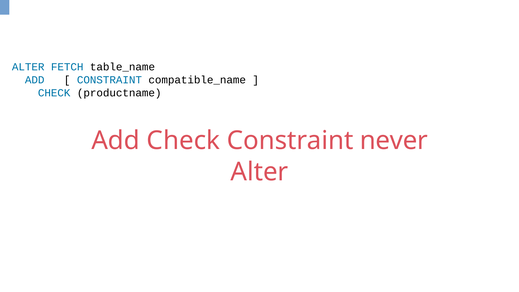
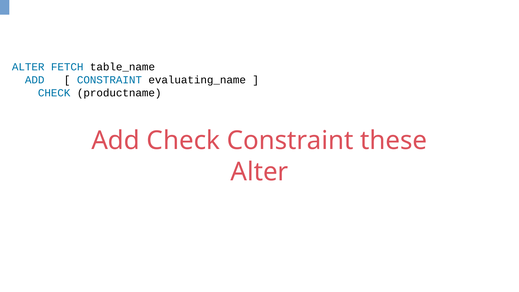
compatible_name: compatible_name -> evaluating_name
never: never -> these
